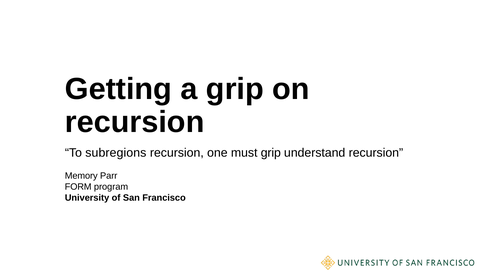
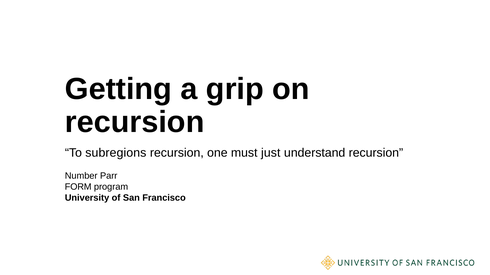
must grip: grip -> just
Memory: Memory -> Number
